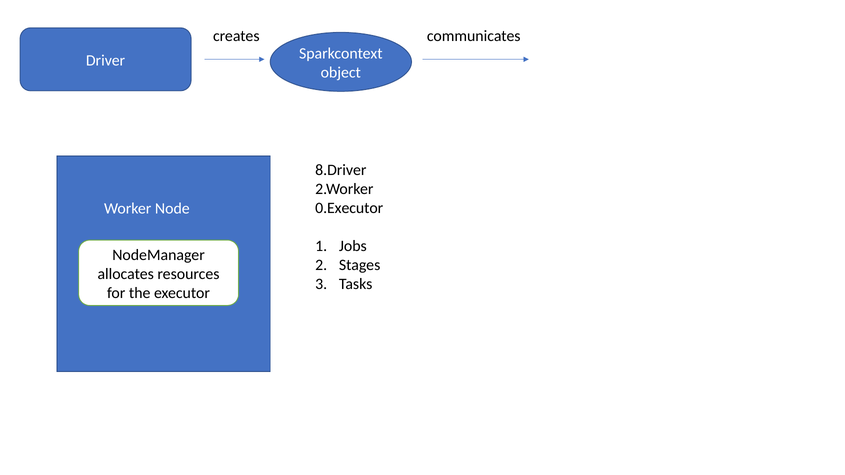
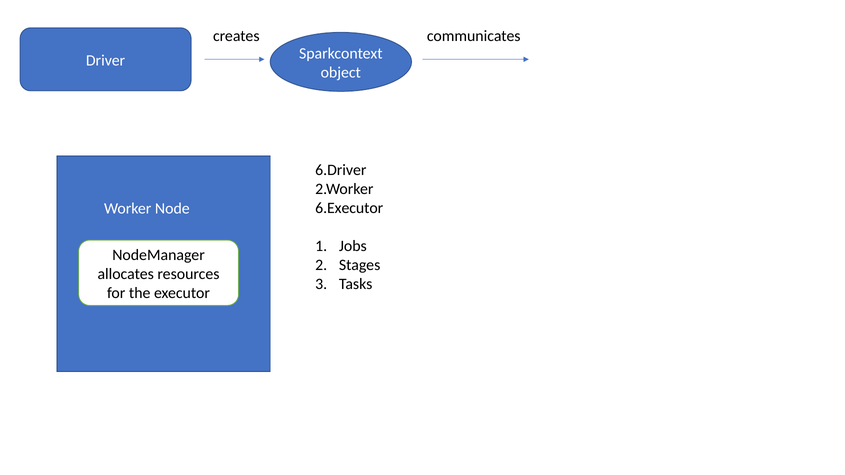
8.Driver: 8.Driver -> 6.Driver
0.Executor: 0.Executor -> 6.Executor
